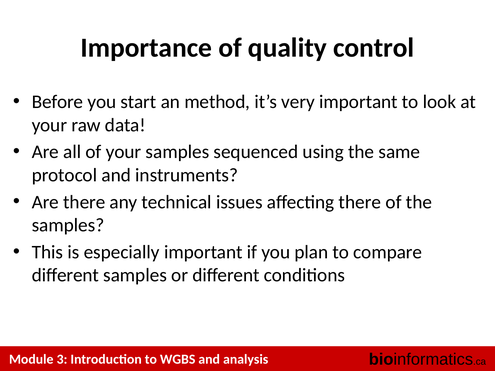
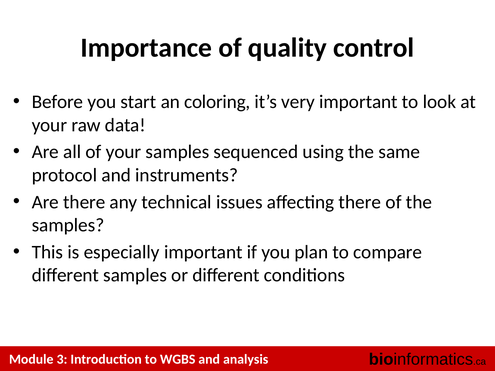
method: method -> coloring
